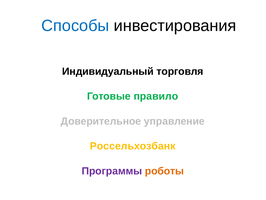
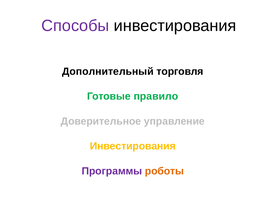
Способы colour: blue -> purple
Индивидуальный: Индивидуальный -> Дополнительный
Россельхозбанк at (133, 146): Россельхозбанк -> Инвестирования
